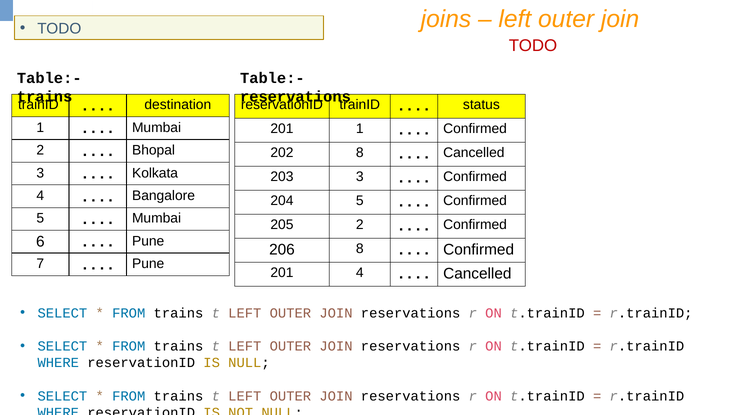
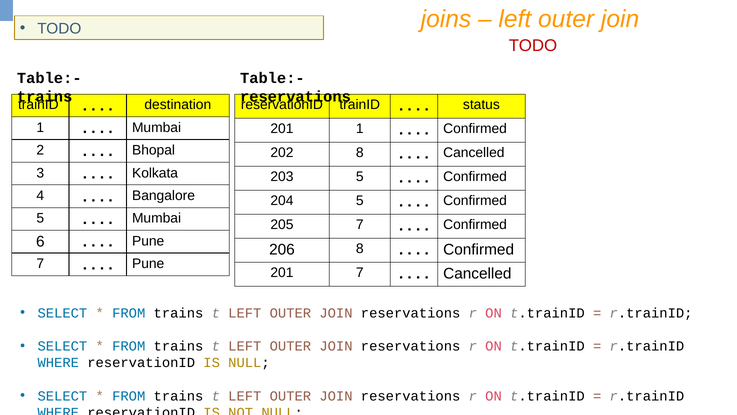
203 3: 3 -> 5
205 2: 2 -> 7
201 4: 4 -> 7
